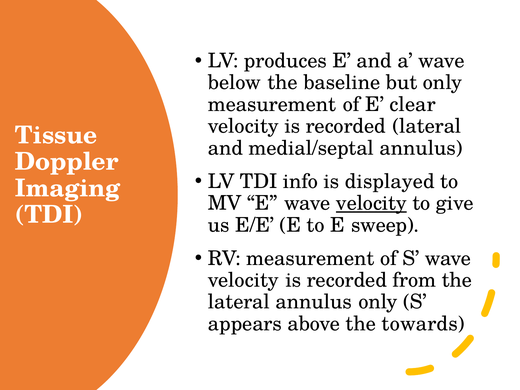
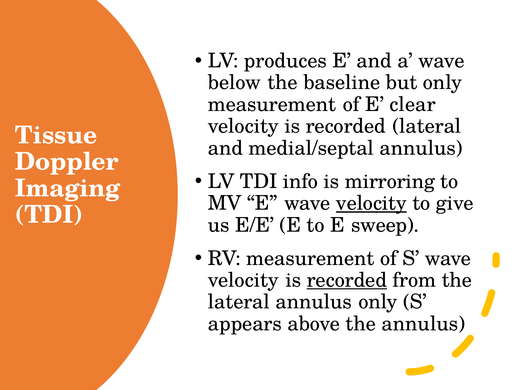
displayed: displayed -> mirroring
recorded at (347, 280) underline: none -> present
the towards: towards -> annulus
